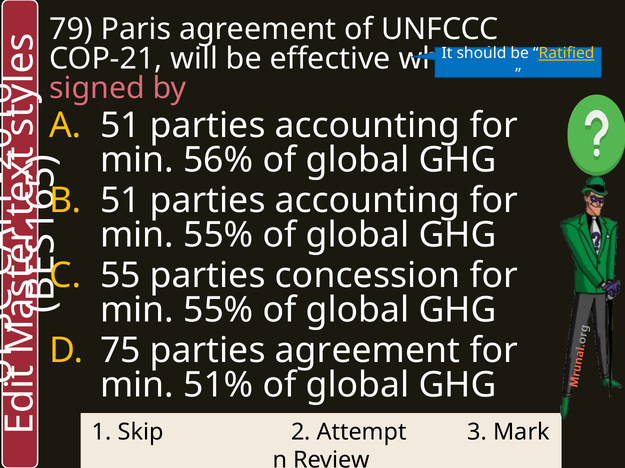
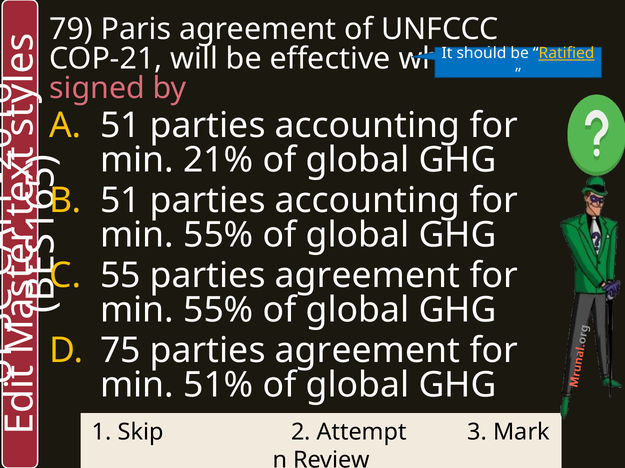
56%: 56% -> 21%
55 parties concession: concession -> agreement
